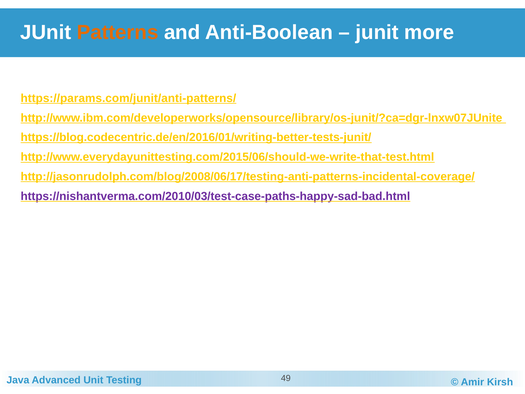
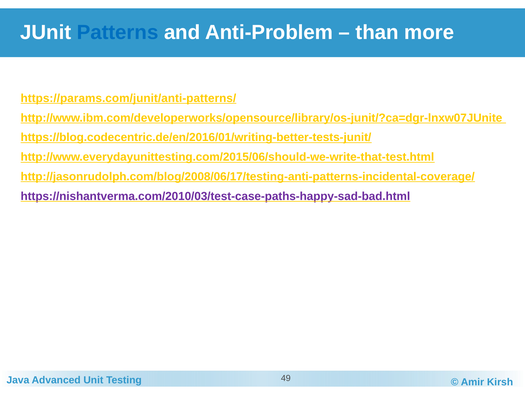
Patterns colour: orange -> blue
Anti-Boolean: Anti-Boolean -> Anti-Problem
junit at (377, 32): junit -> than
